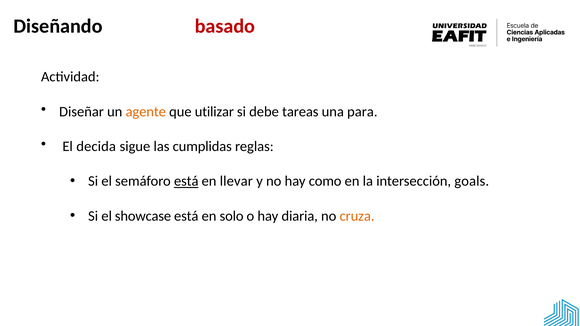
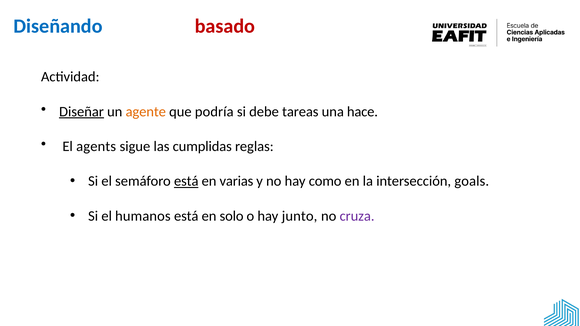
Diseñando colour: black -> blue
Diseñar underline: none -> present
utilizar: utilizar -> podría
para: para -> hace
decida: decida -> agents
llevar: llevar -> varias
showcase: showcase -> humanos
diaria: diaria -> junto
cruza colour: orange -> purple
